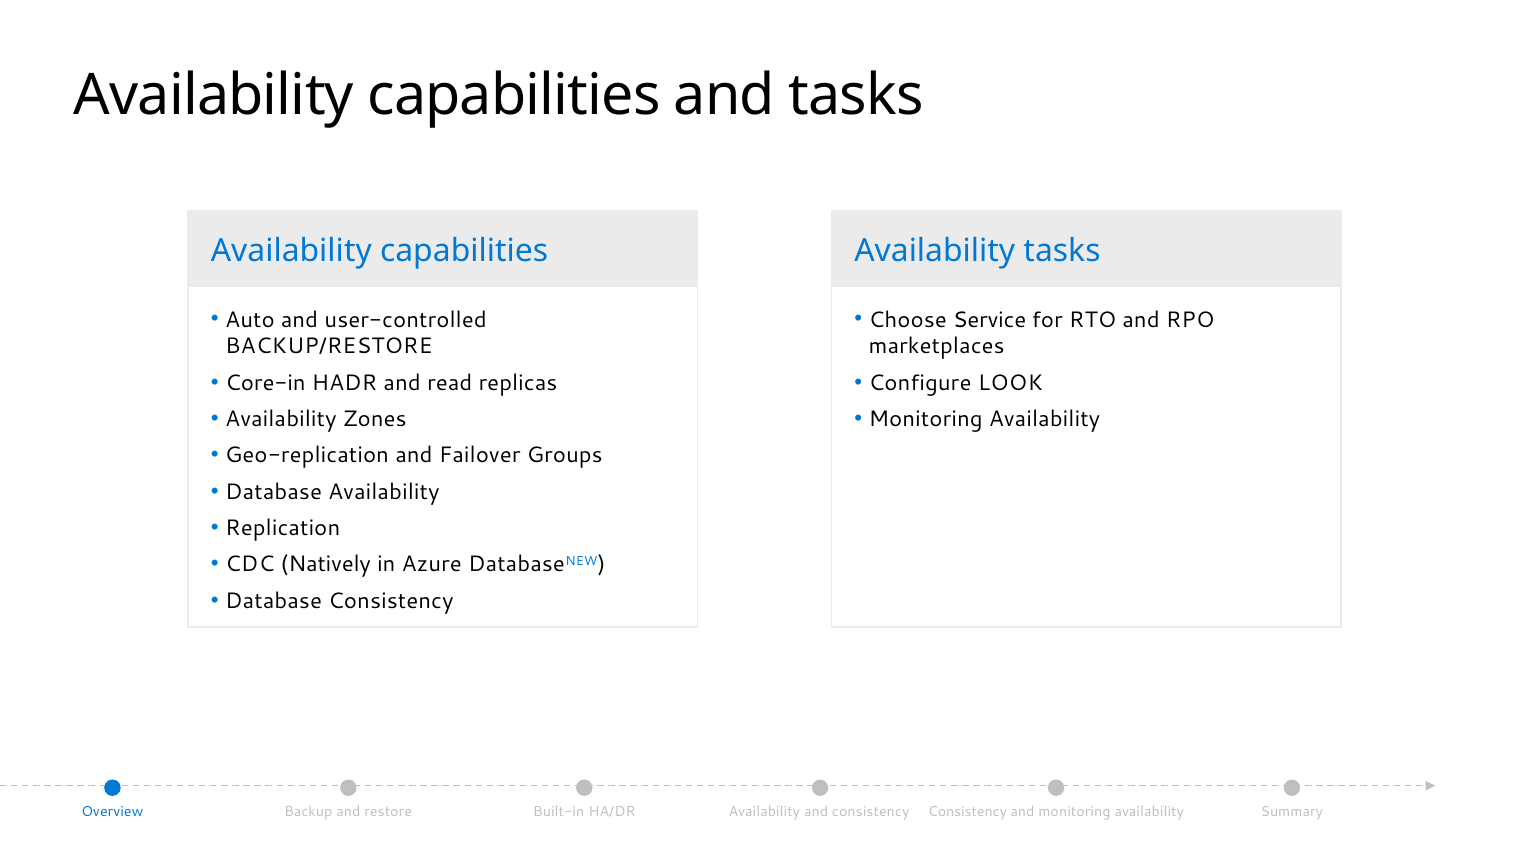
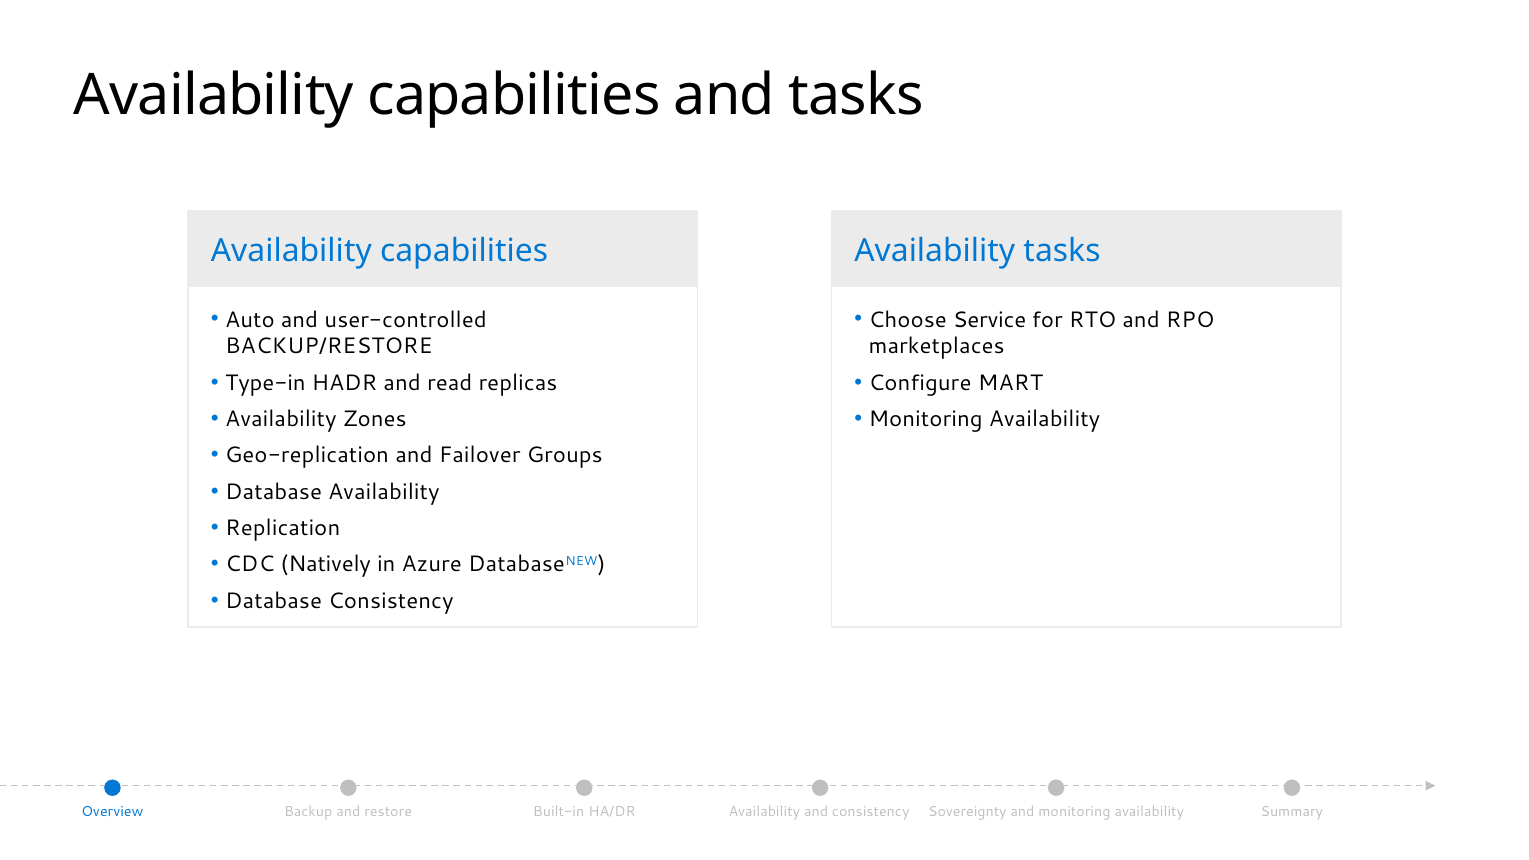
Core-in: Core-in -> Type-in
LOOK: LOOK -> MART
Consistency at (967, 812): Consistency -> Sovereignty
